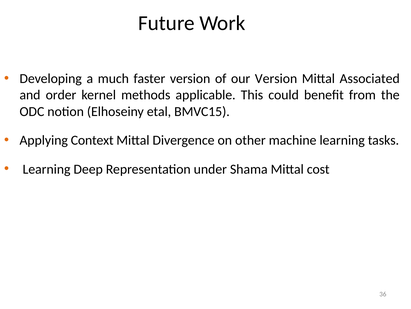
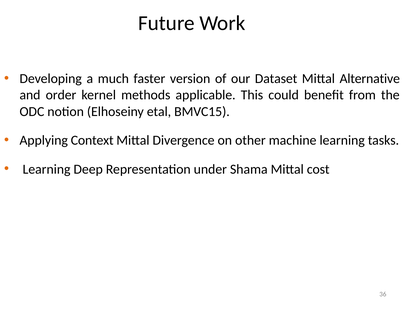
our Version: Version -> Dataset
Associated: Associated -> Alternative
